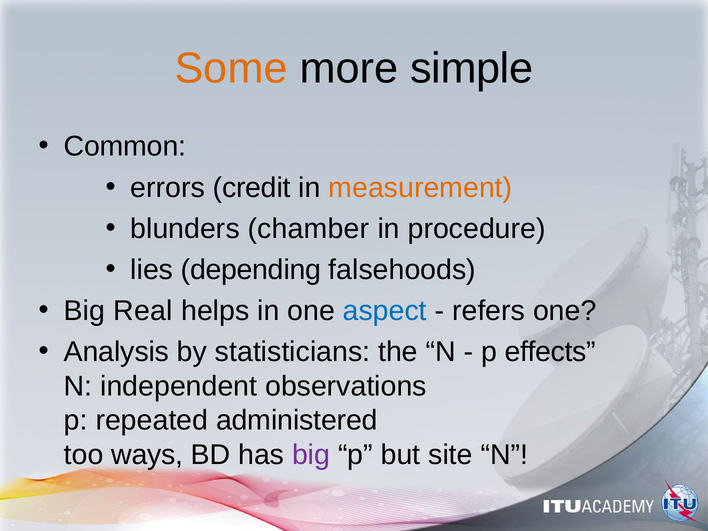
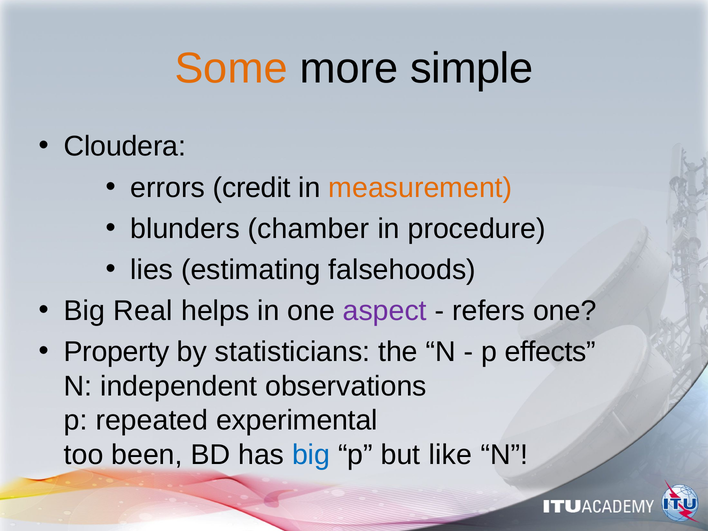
Common: Common -> Cloudera
depending: depending -> estimating
aspect colour: blue -> purple
Analysis: Analysis -> Property
administered: administered -> experimental
ways: ways -> been
big at (311, 455) colour: purple -> blue
site: site -> like
